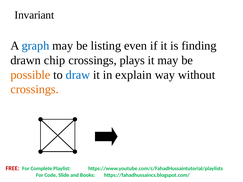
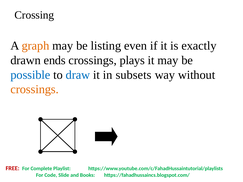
Invariant: Invariant -> Crossing
graph colour: blue -> orange
finding: finding -> exactly
chip: chip -> ends
possible colour: orange -> blue
explain: explain -> subsets
